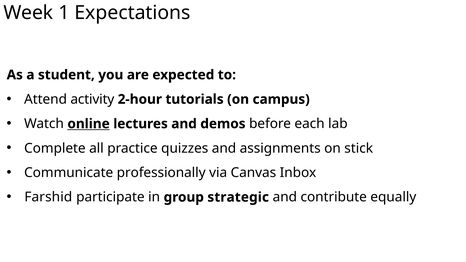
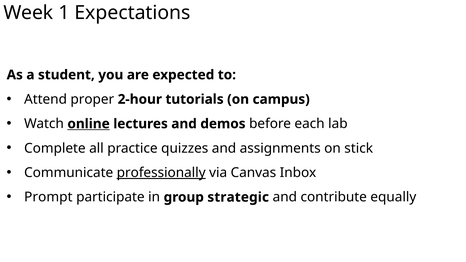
activity: activity -> proper
professionally underline: none -> present
Farshid: Farshid -> Prompt
